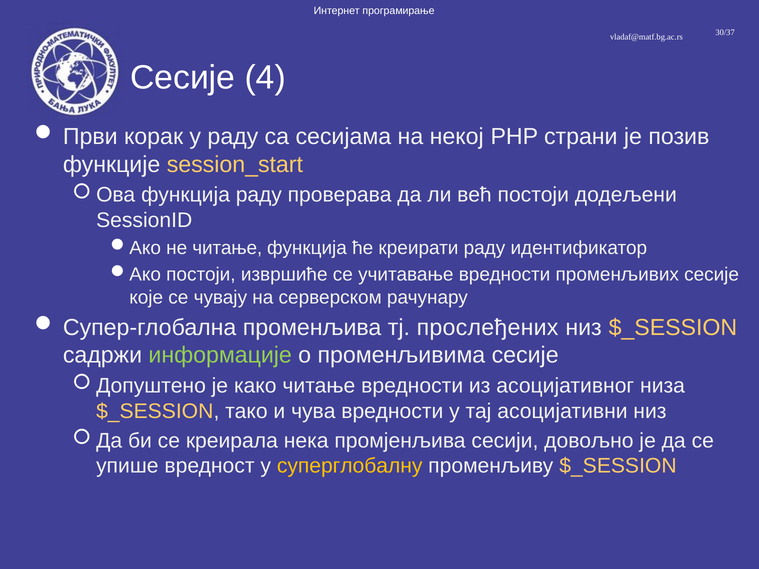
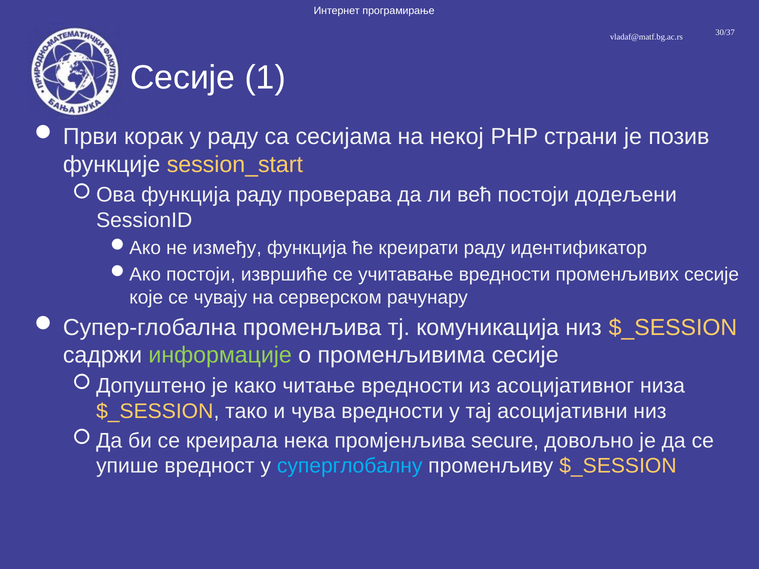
4: 4 -> 1
не читање: читање -> између
прослеђених: прослеђених -> комуникација
сесији: сесији -> secure
суперглобалну colour: yellow -> light blue
